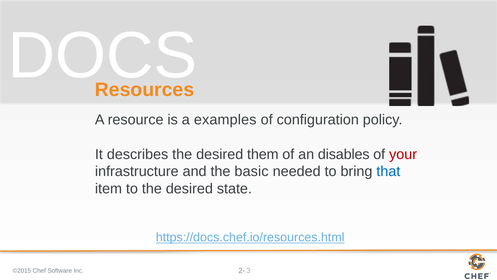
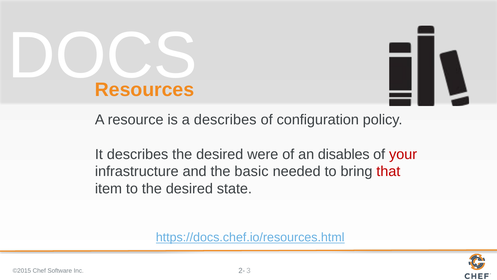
a examples: examples -> describes
them: them -> were
that colour: blue -> red
